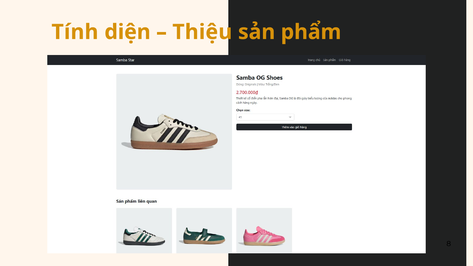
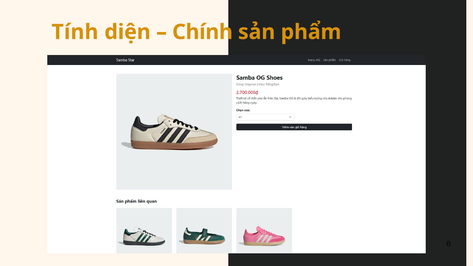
Thiệu: Thiệu -> Chính
